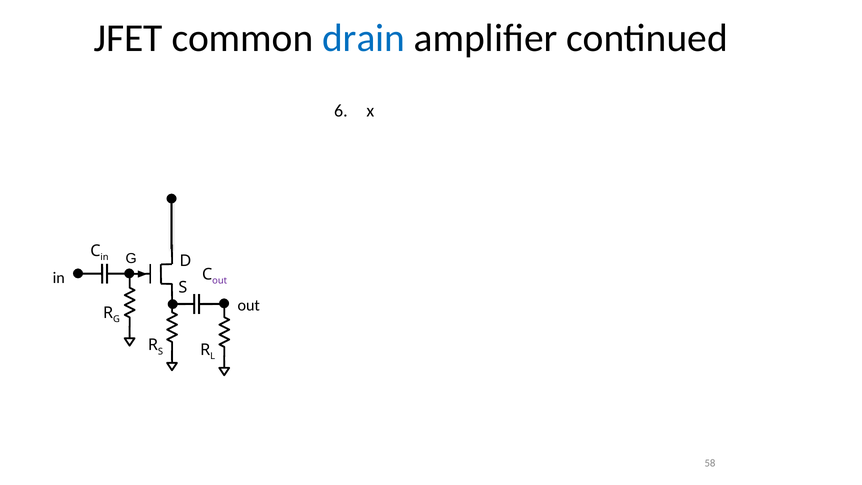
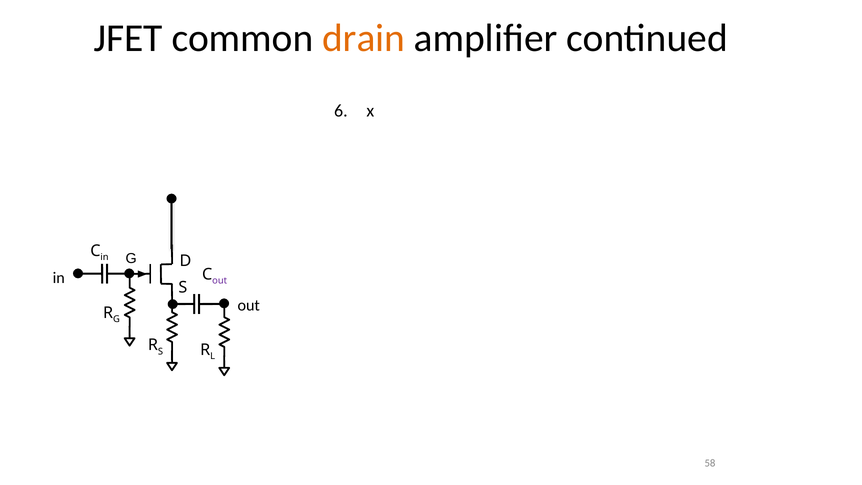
drain colour: blue -> orange
